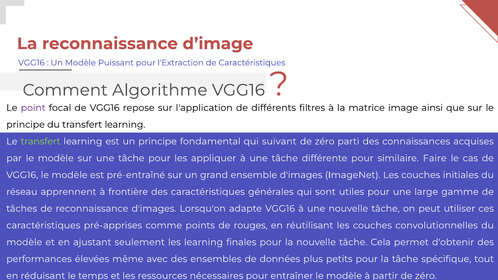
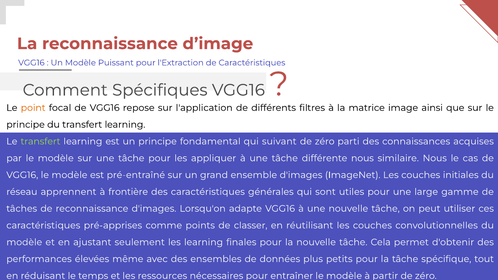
Algorithme: Algorithme -> Spécifiques
point colour: purple -> orange
différente pour: pour -> nous
similaire Faire: Faire -> Nous
rouges: rouges -> classer
